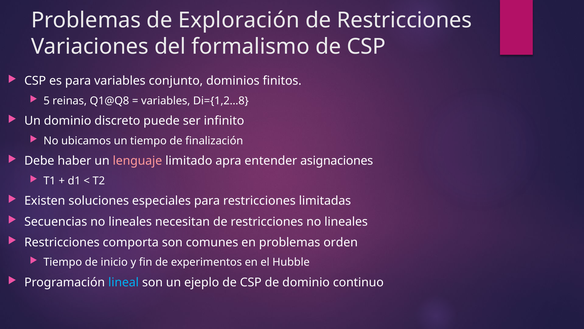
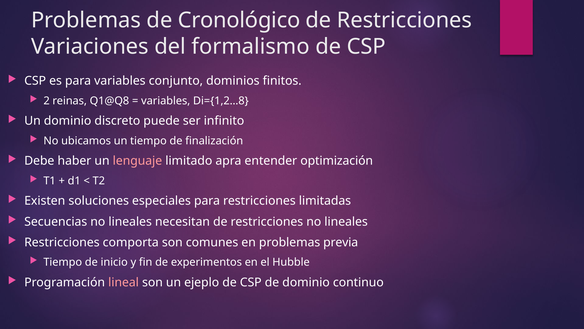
Exploración: Exploración -> Cronológico
5: 5 -> 2
asignaciones: asignaciones -> optimización
orden: orden -> previa
lineal colour: light blue -> pink
